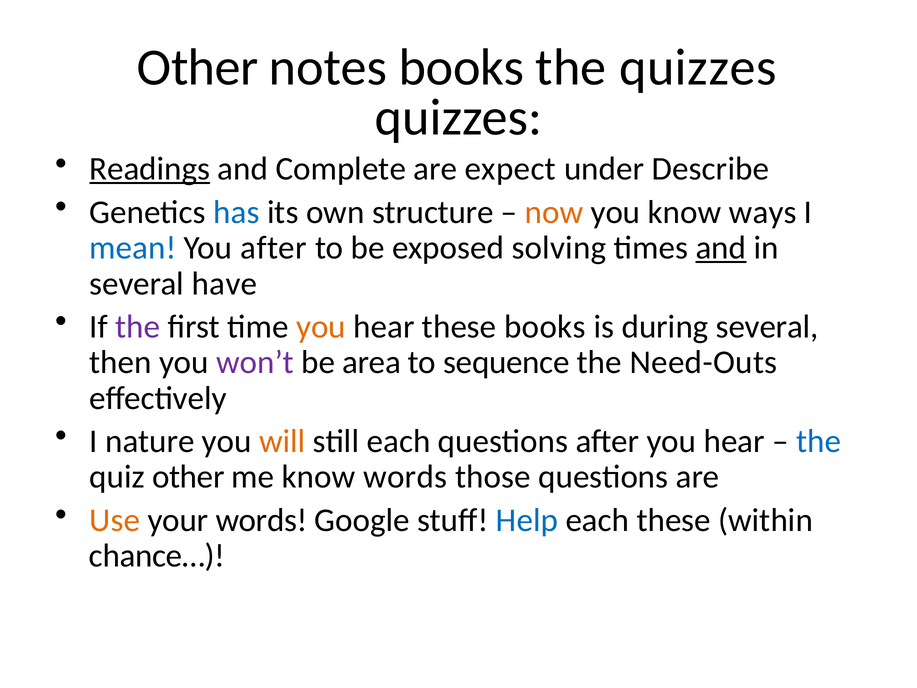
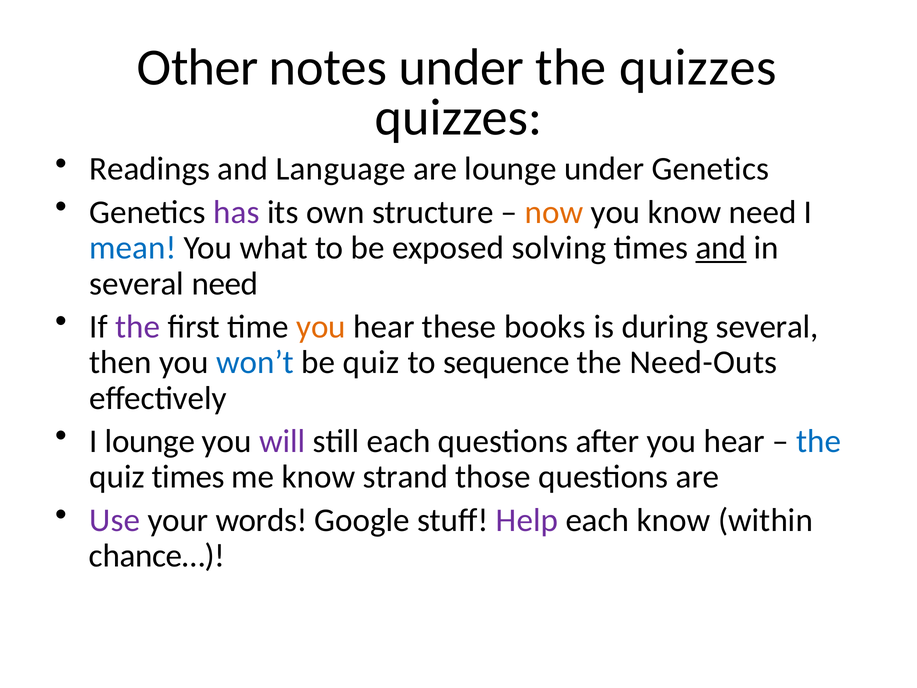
notes books: books -> under
Readings underline: present -> none
Complete: Complete -> Language
are expect: expect -> lounge
under Describe: Describe -> Genetics
has colour: blue -> purple
know ways: ways -> need
You after: after -> what
several have: have -> need
won’t colour: purple -> blue
be area: area -> quiz
I nature: nature -> lounge
will colour: orange -> purple
quiz other: other -> times
know words: words -> strand
Use colour: orange -> purple
Help colour: blue -> purple
each these: these -> know
